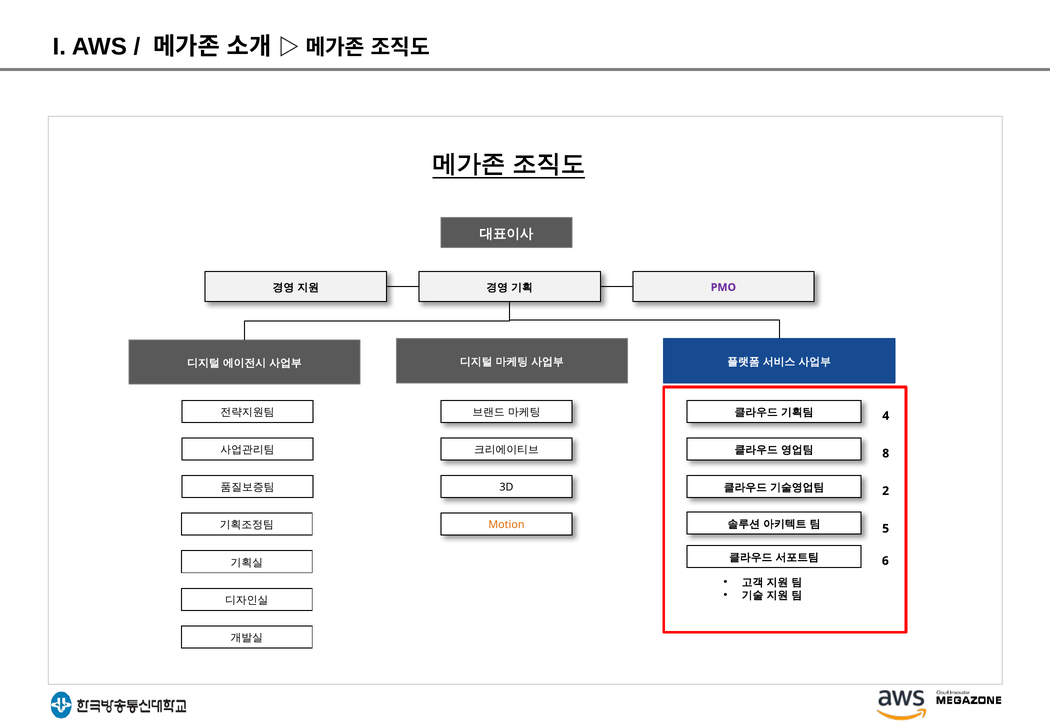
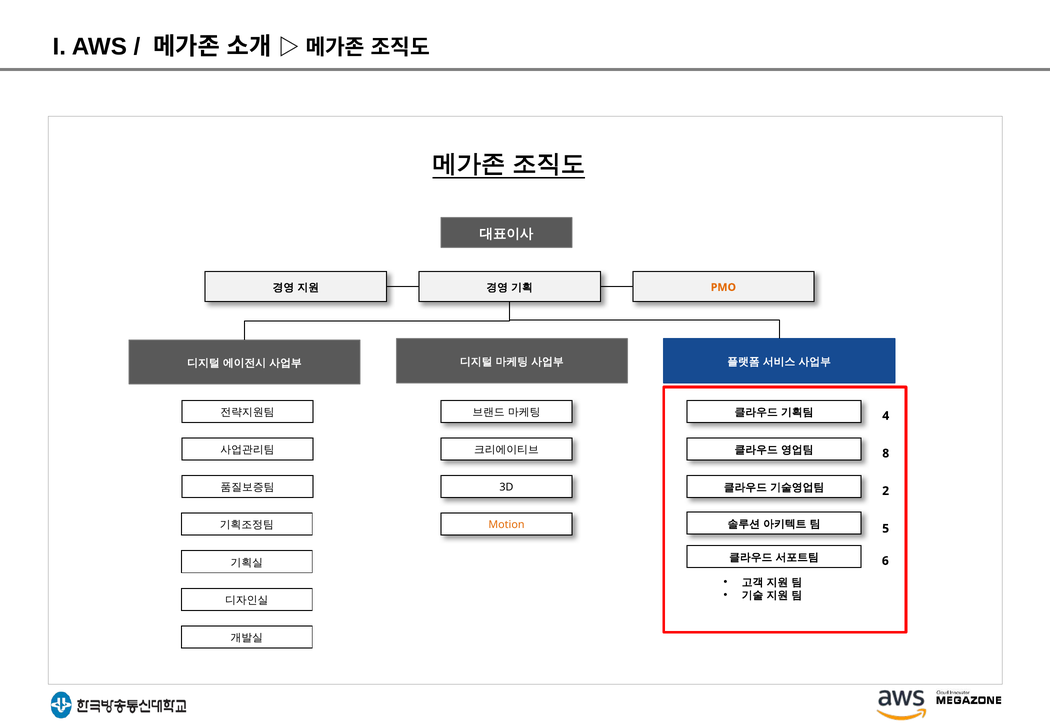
PMO colour: purple -> orange
